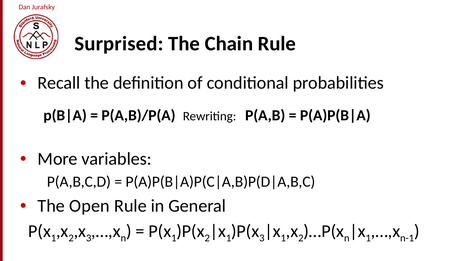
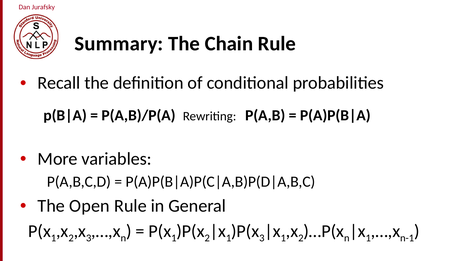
Surprised: Surprised -> Summary
